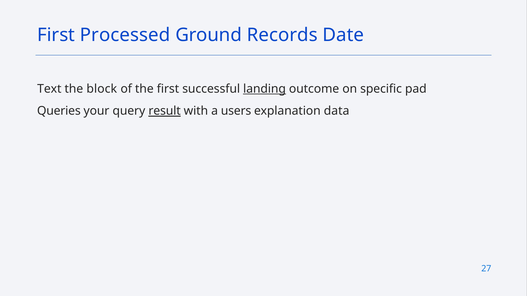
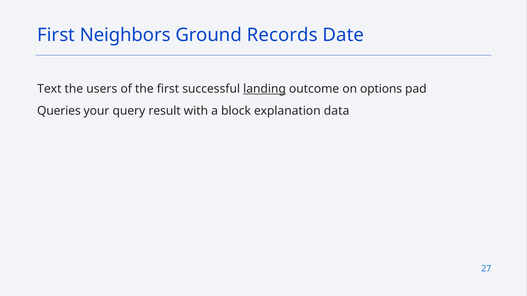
Processed: Processed -> Neighbors
block: block -> users
specific: specific -> options
result underline: present -> none
users: users -> block
